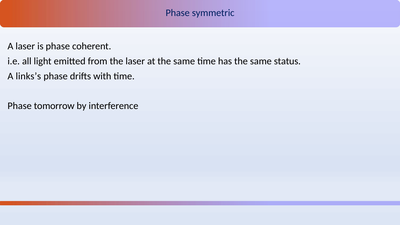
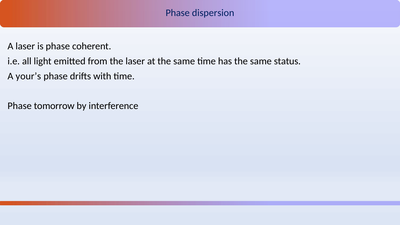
symmetric: symmetric -> dispersion
links’s: links’s -> your’s
